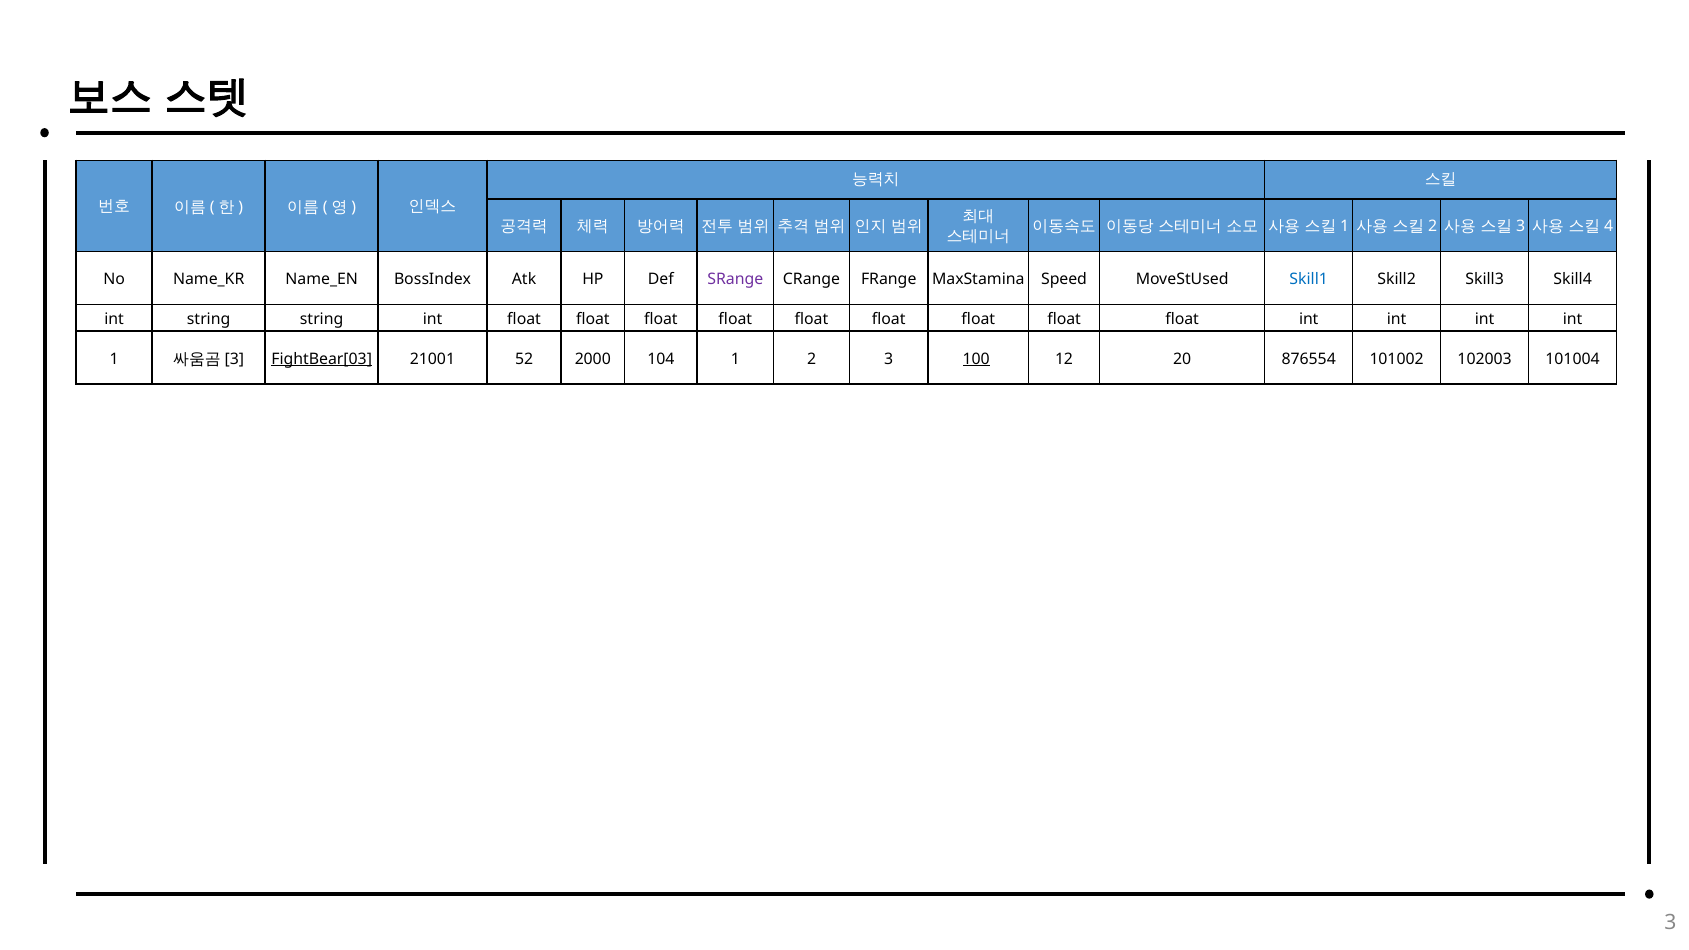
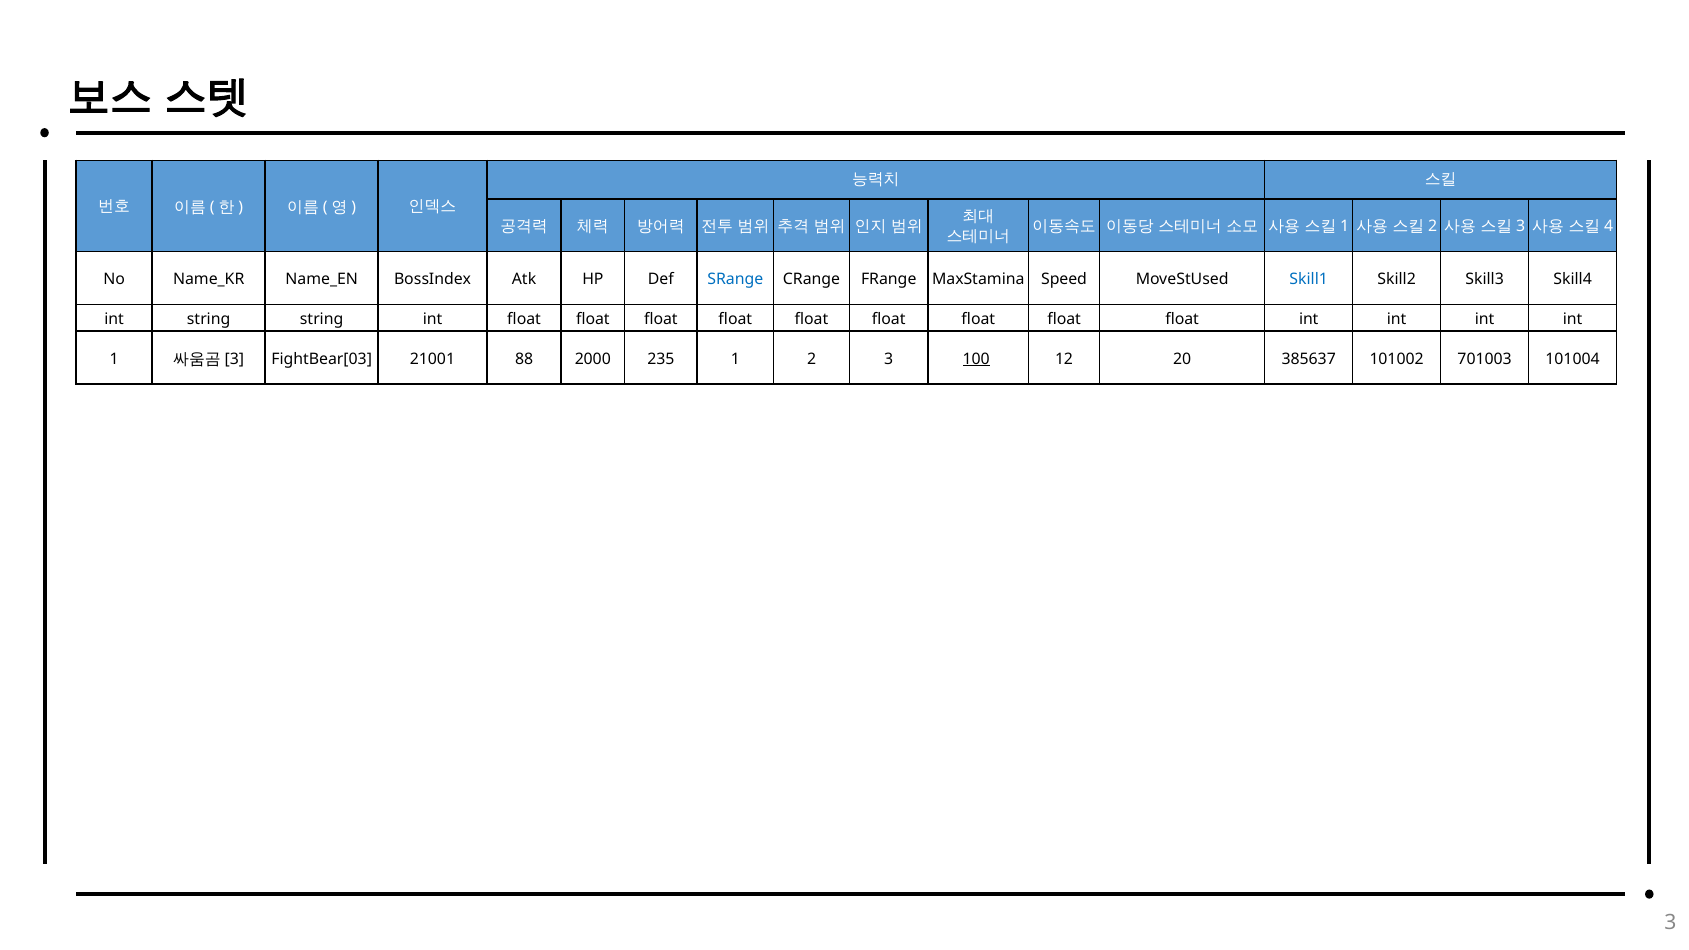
SRange colour: purple -> blue
FightBear[03 underline: present -> none
52: 52 -> 88
104: 104 -> 235
876554: 876554 -> 385637
102003: 102003 -> 701003
